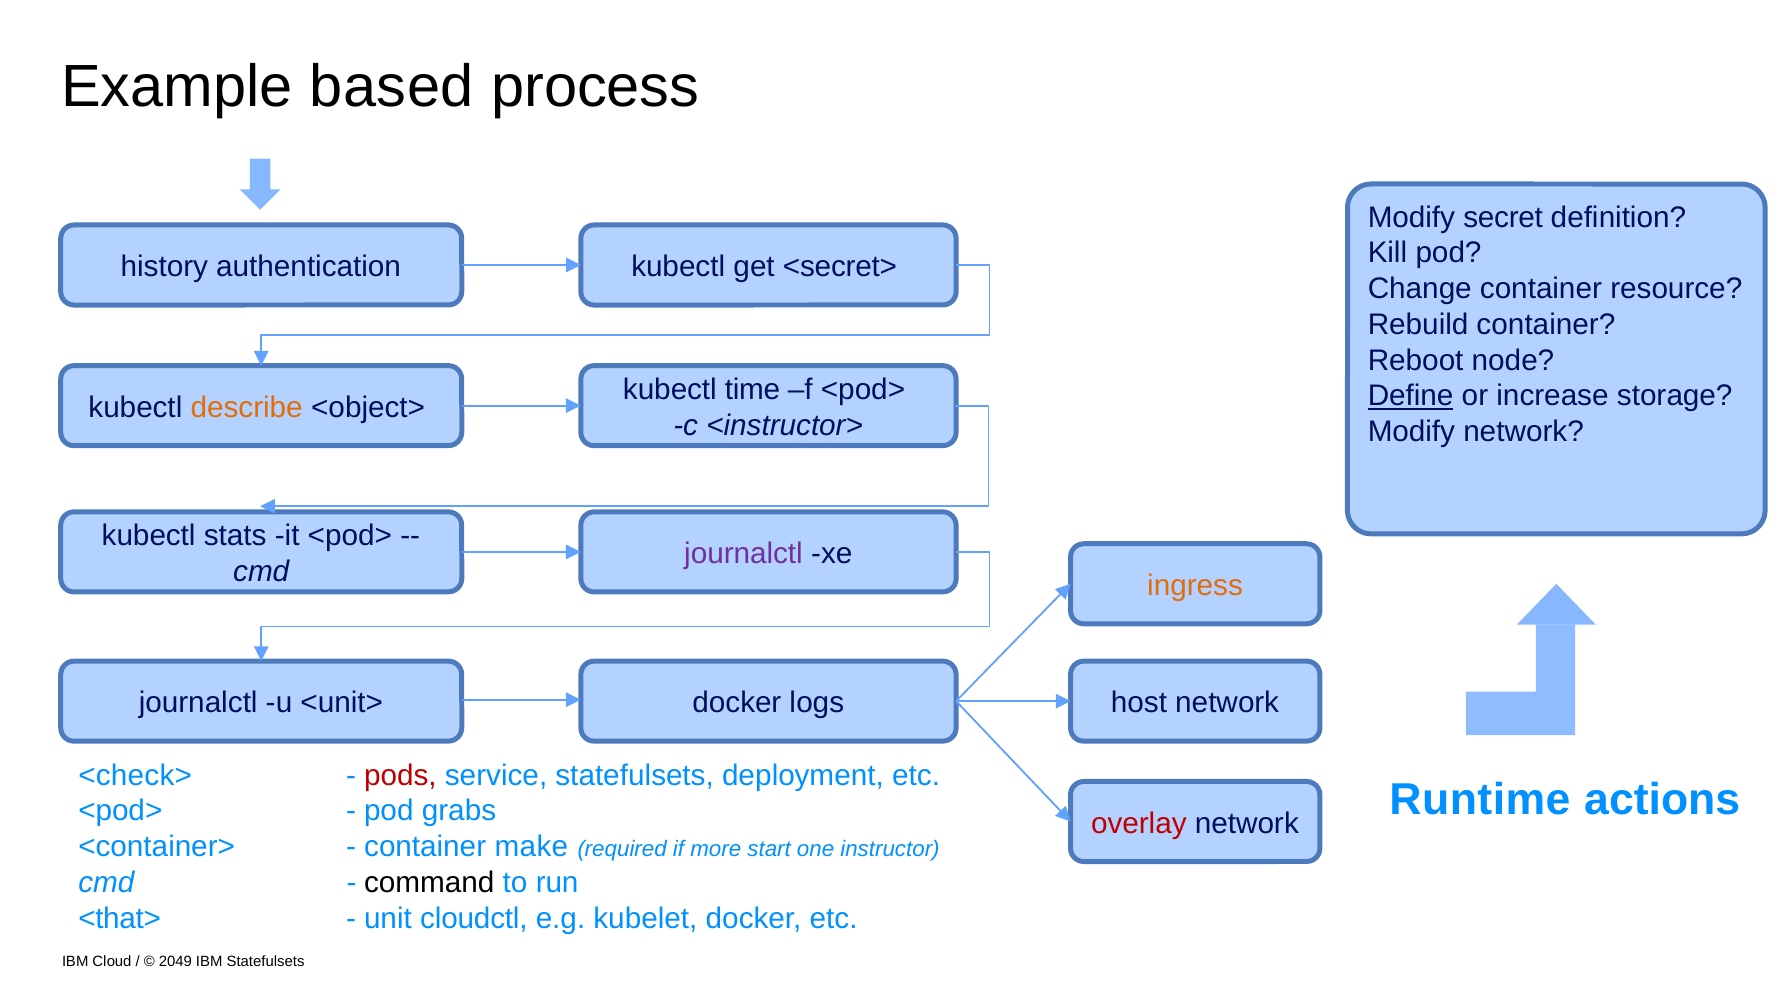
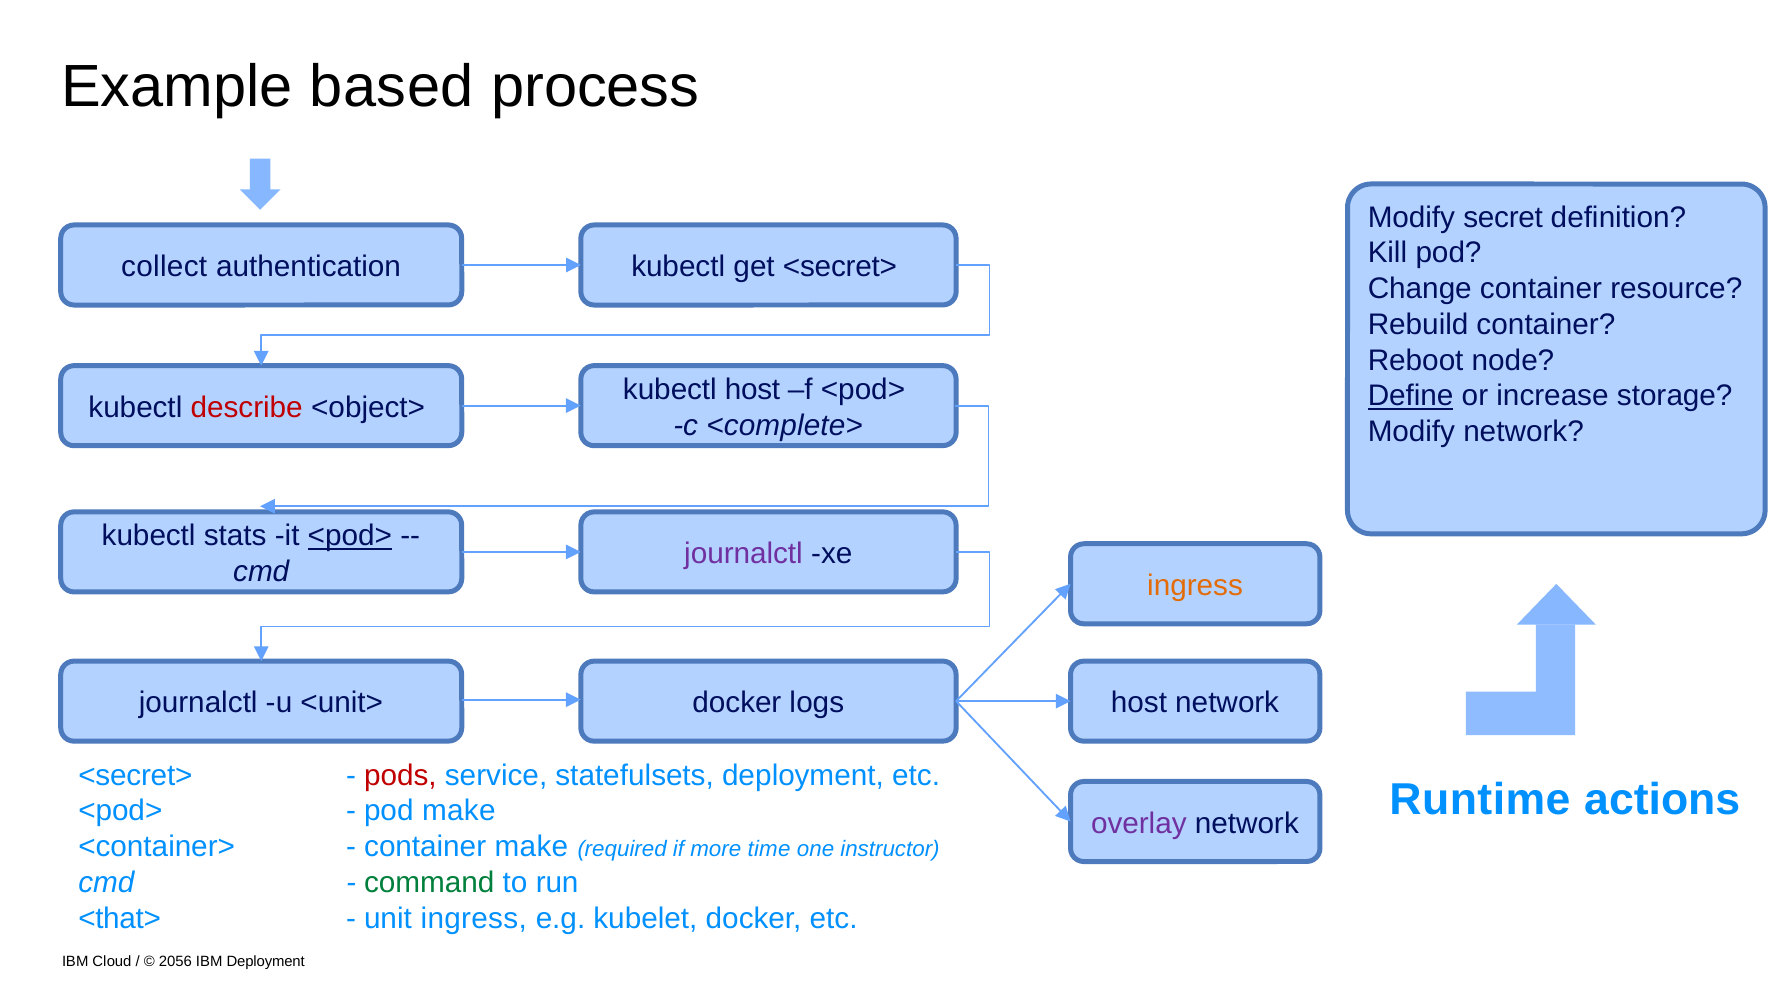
history: history -> collect
kubectl time: time -> host
describe colour: orange -> red
<instructor>: <instructor> -> <complete>
<pod> at (350, 536) underline: none -> present
<check> at (135, 776): <check> -> <secret>
pod grabs: grabs -> make
overlay colour: red -> purple
start: start -> time
command colour: black -> green
unit cloudctl: cloudctl -> ingress
2049: 2049 -> 2056
IBM Statefulsets: Statefulsets -> Deployment
